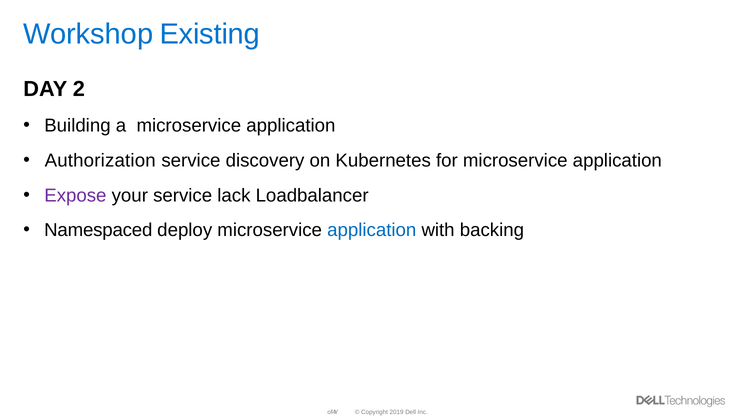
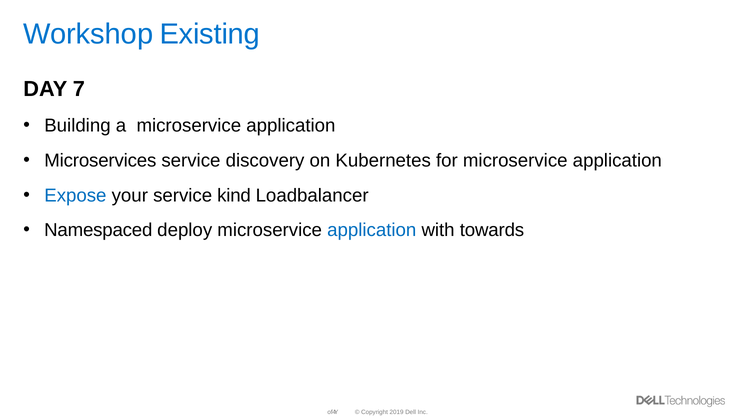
2: 2 -> 7
Authorization: Authorization -> Microservices
Expose colour: purple -> blue
lack: lack -> kind
backing: backing -> towards
